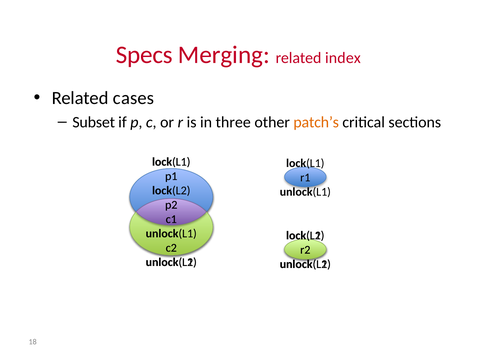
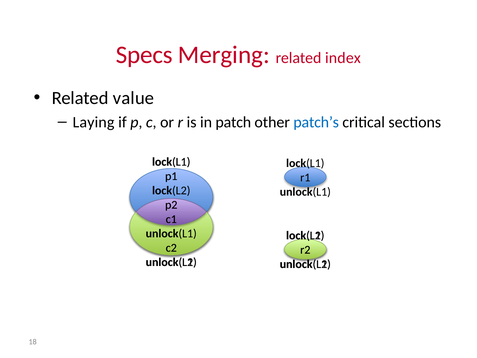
cases: cases -> value
Subset: Subset -> Laying
three: three -> patch
patch’s colour: orange -> blue
